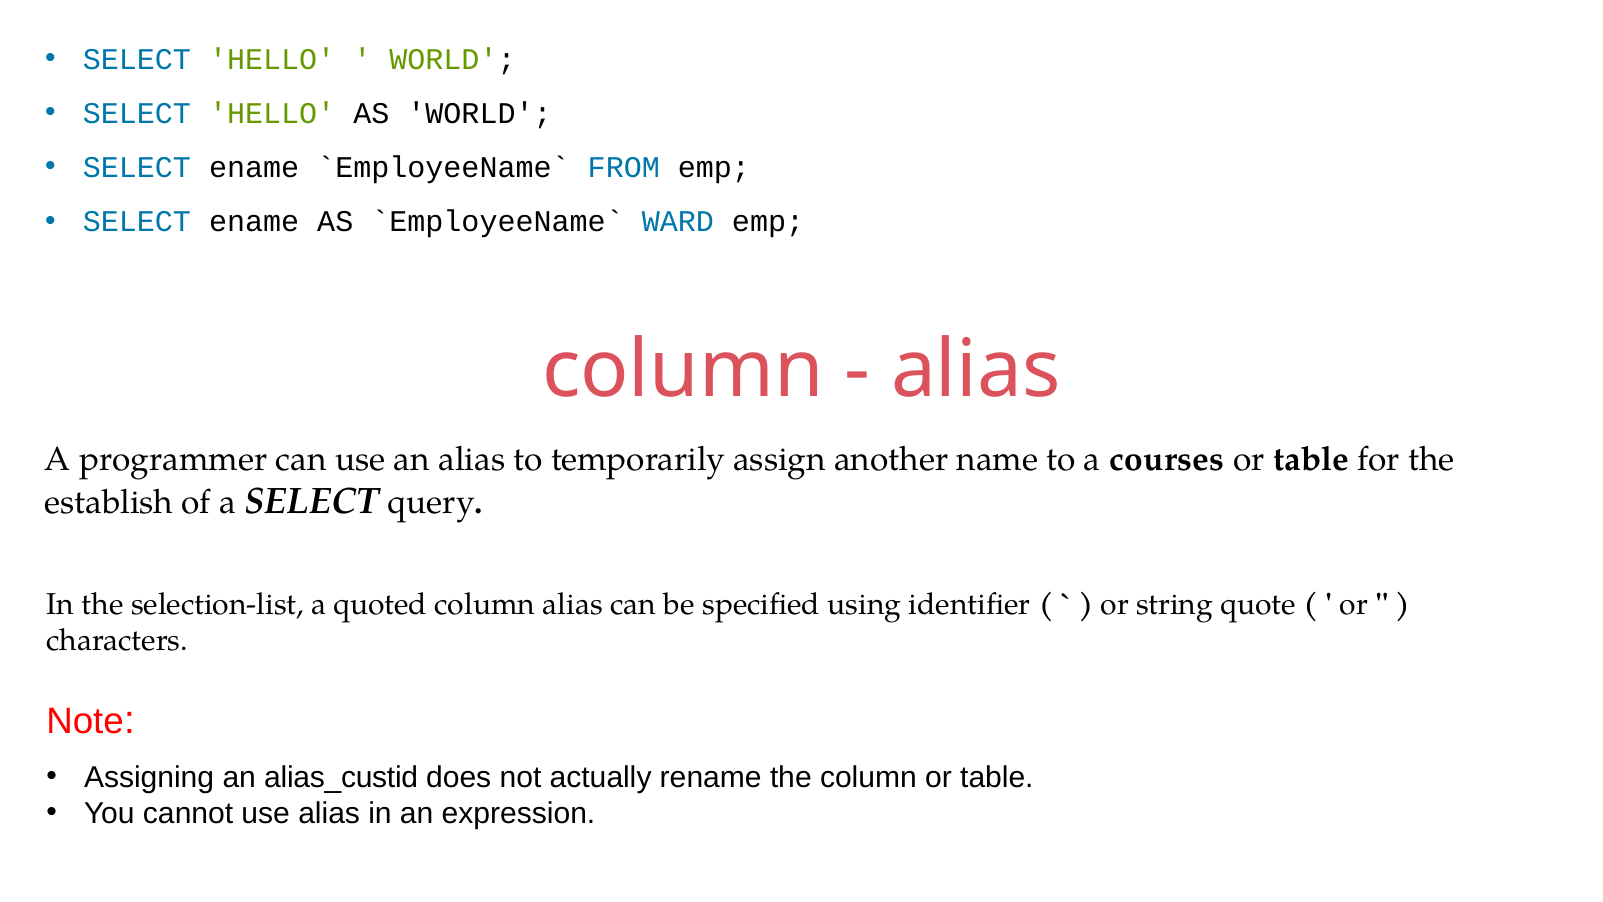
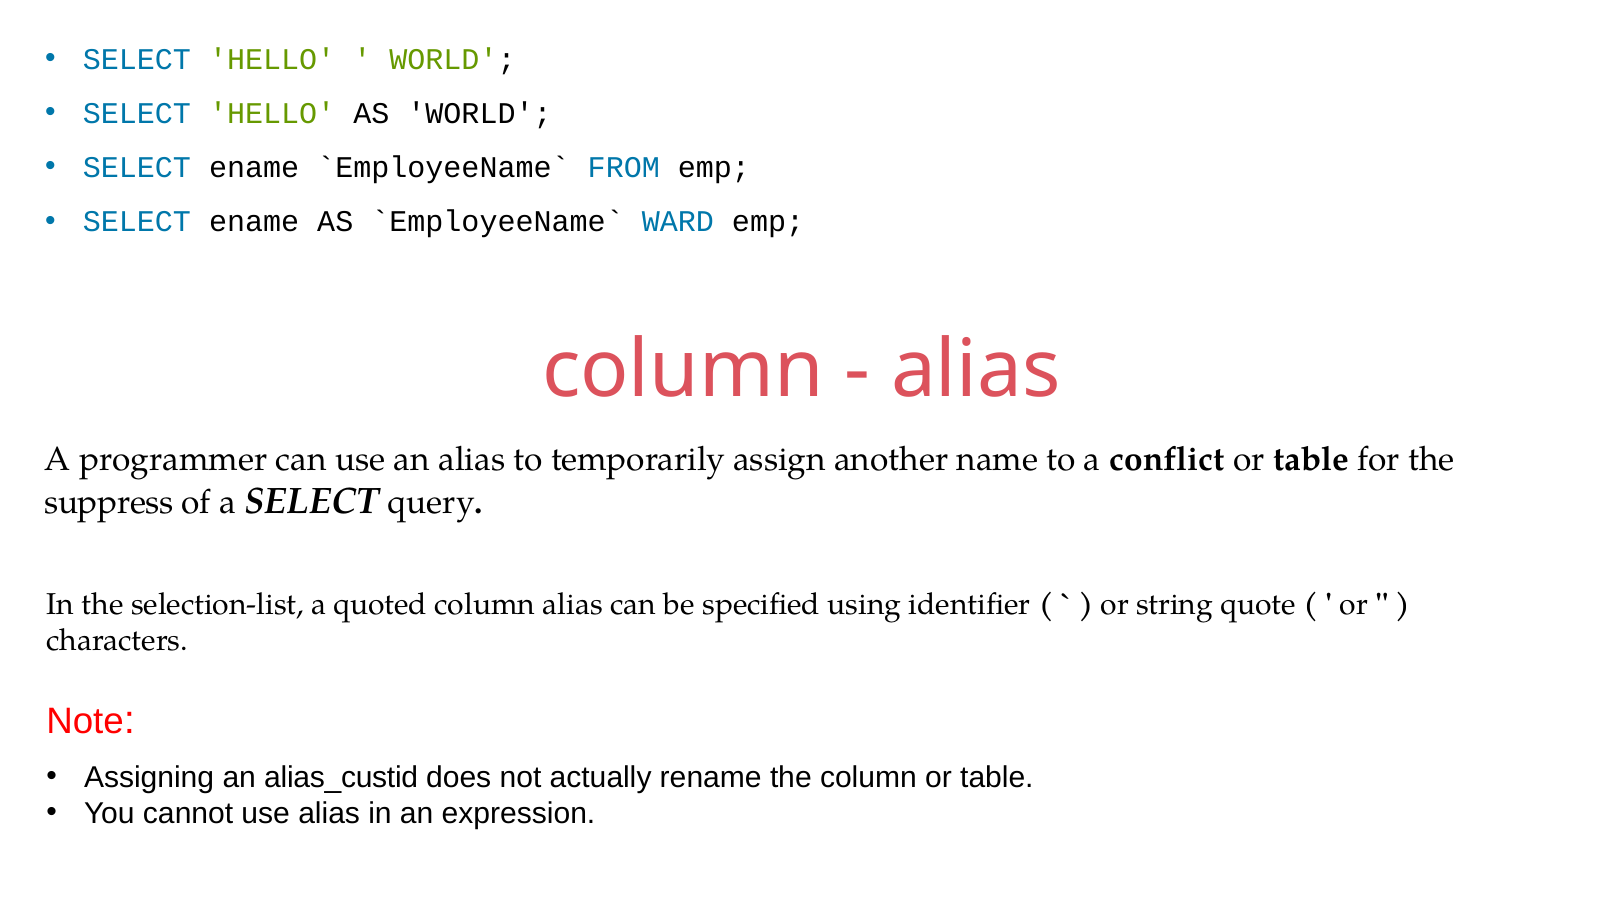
courses: courses -> conflict
establish: establish -> suppress
